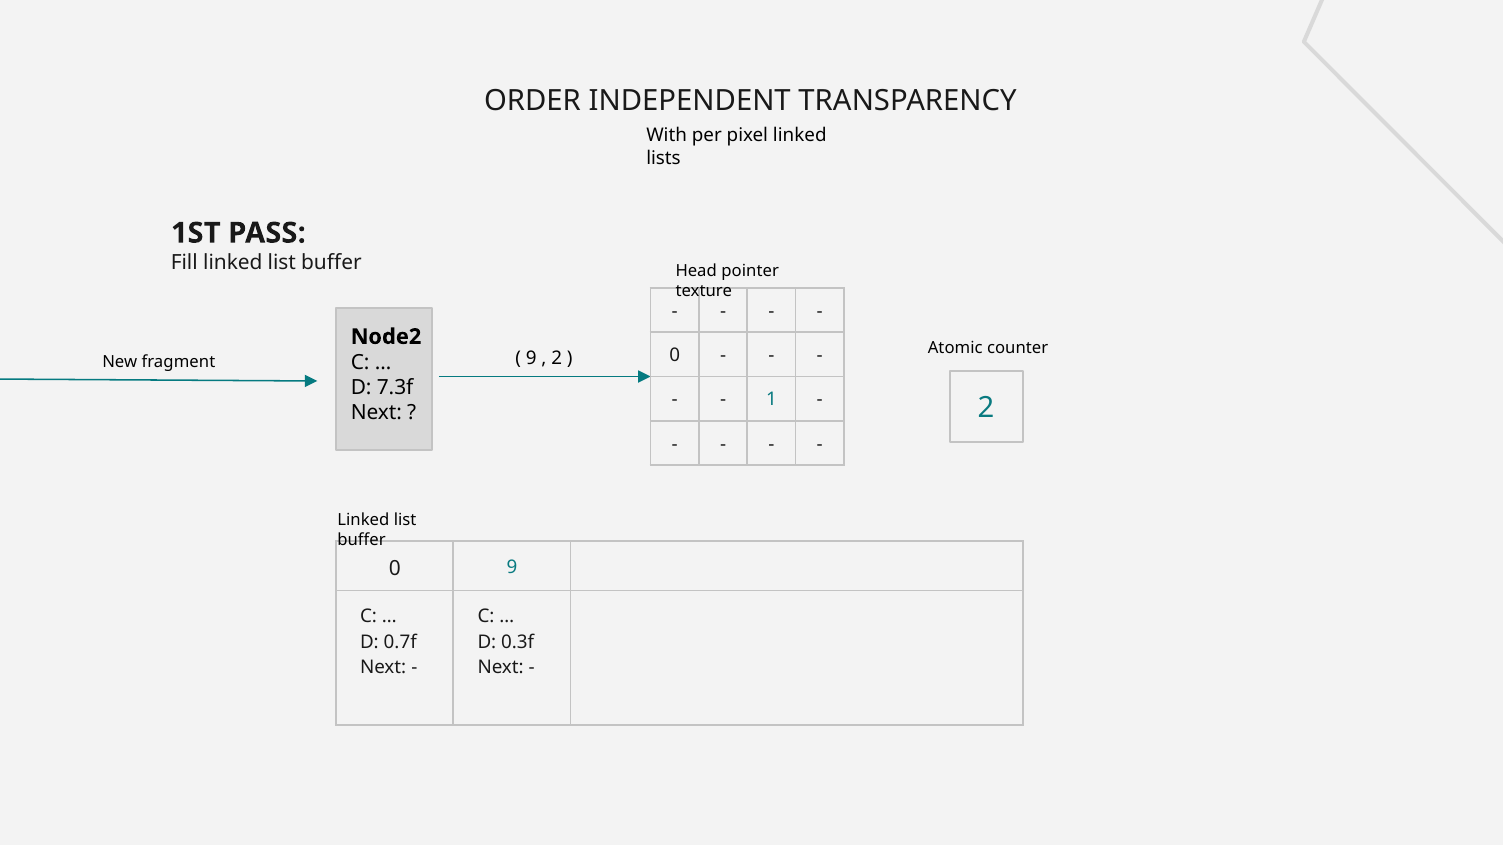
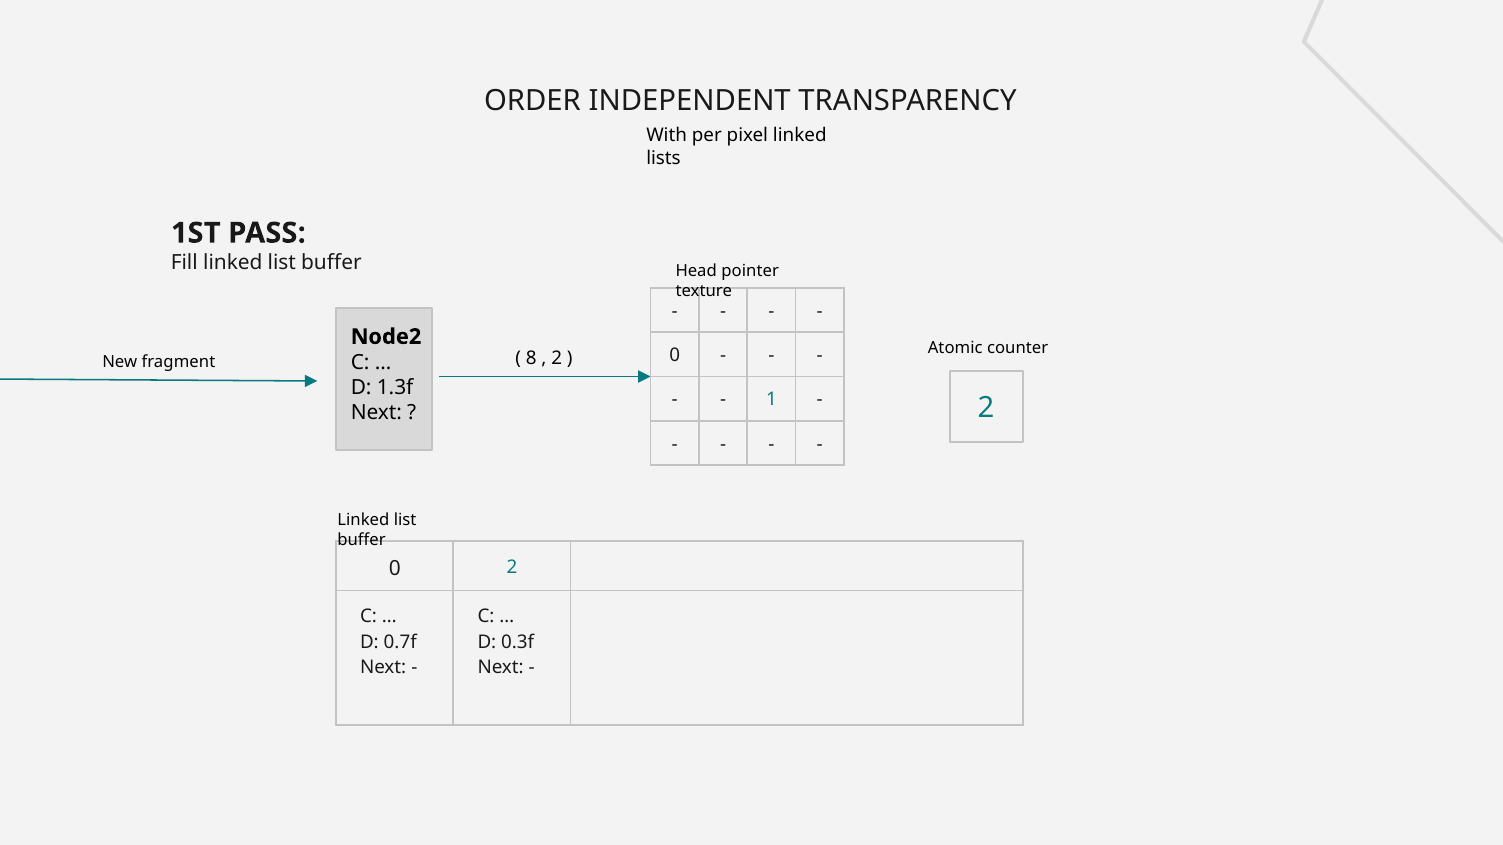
9 at (531, 359): 9 -> 8
7.3f: 7.3f -> 1.3f
0 9: 9 -> 2
